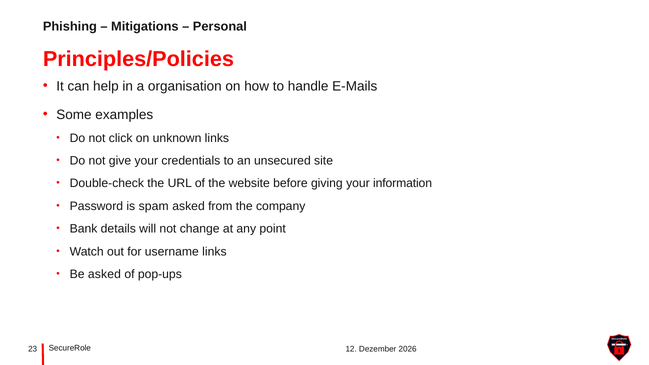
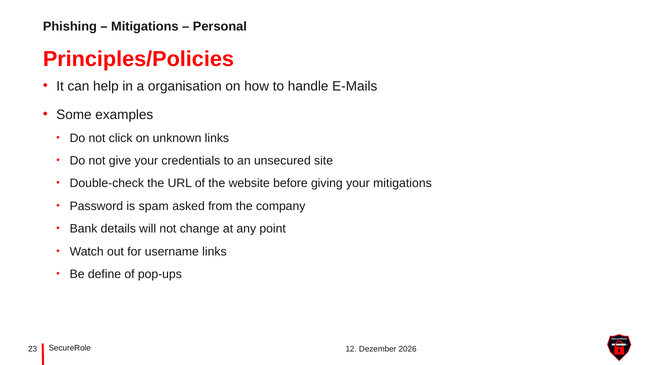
your information: information -> mitigations
Be asked: asked -> define
